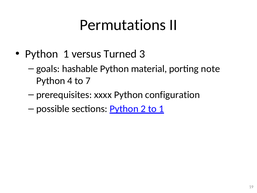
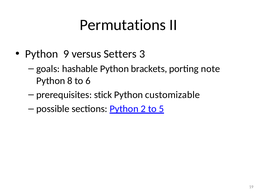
Python 1: 1 -> 9
Turned: Turned -> Setters
material: material -> brackets
4: 4 -> 8
7: 7 -> 6
xxxx: xxxx -> stick
configuration: configuration -> customizable
to 1: 1 -> 5
